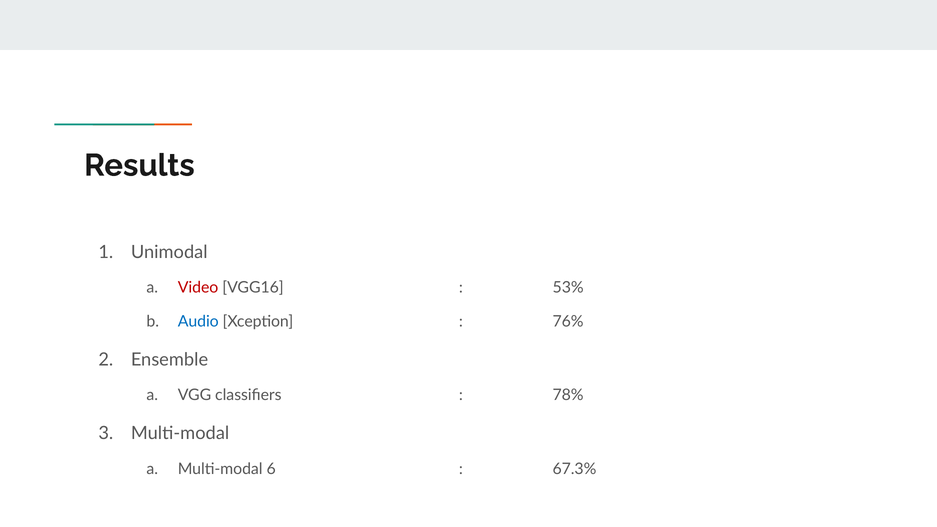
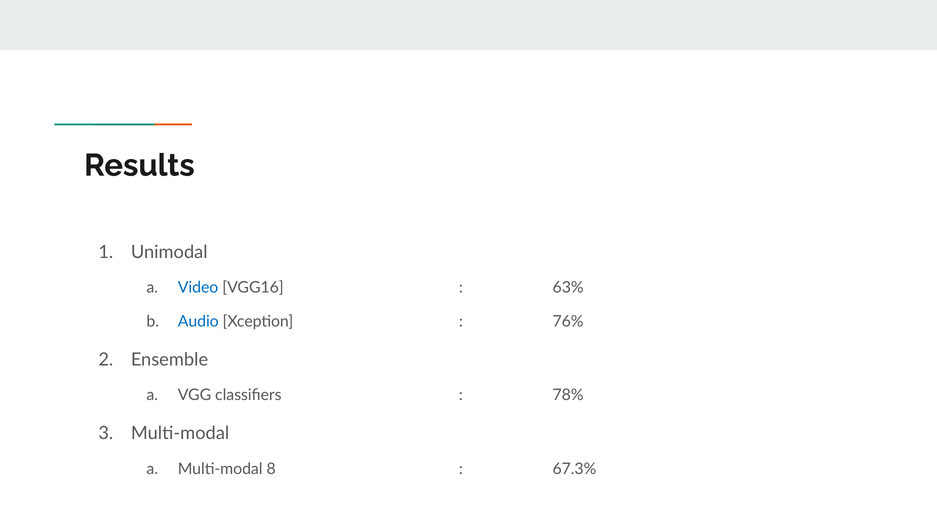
Video colour: red -> blue
53%: 53% -> 63%
6: 6 -> 8
